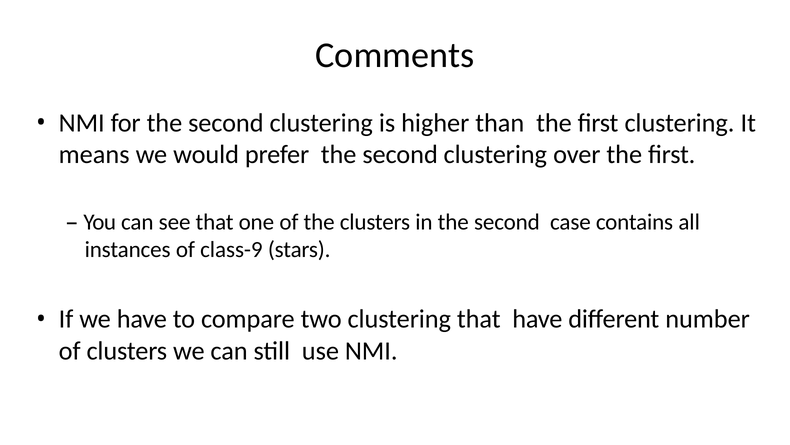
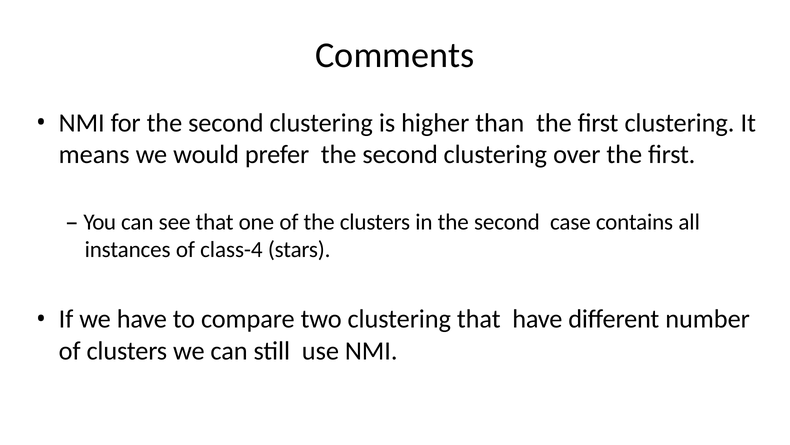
class-9: class-9 -> class-4
